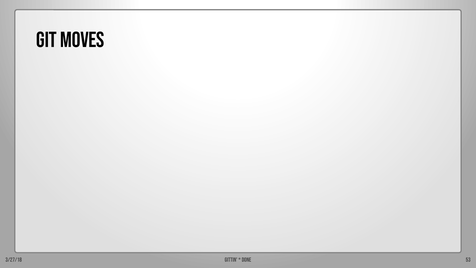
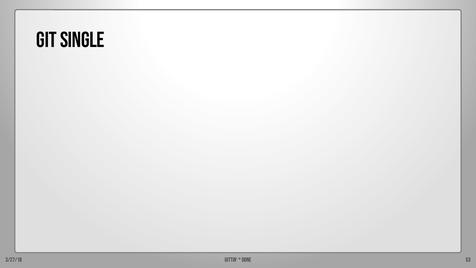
moves: moves -> single
